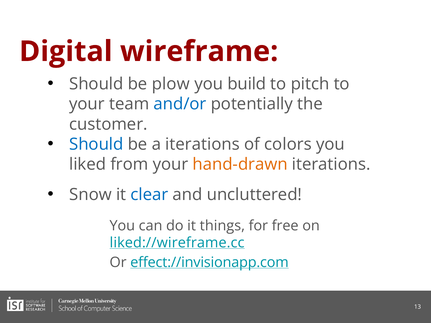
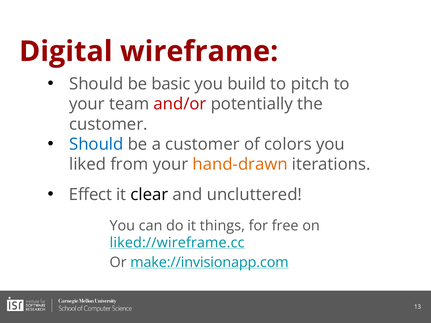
plow: plow -> basic
and/or colour: blue -> red
a iterations: iterations -> customer
Snow: Snow -> Effect
clear colour: blue -> black
effect://invisionapp.com: effect://invisionapp.com -> make://invisionapp.com
